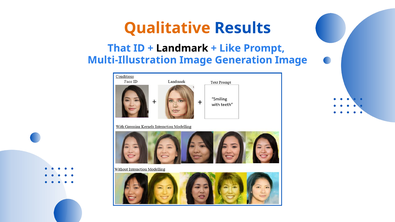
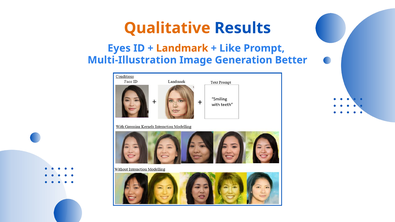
That: That -> Eyes
Landmark colour: black -> orange
Generation Image: Image -> Better
